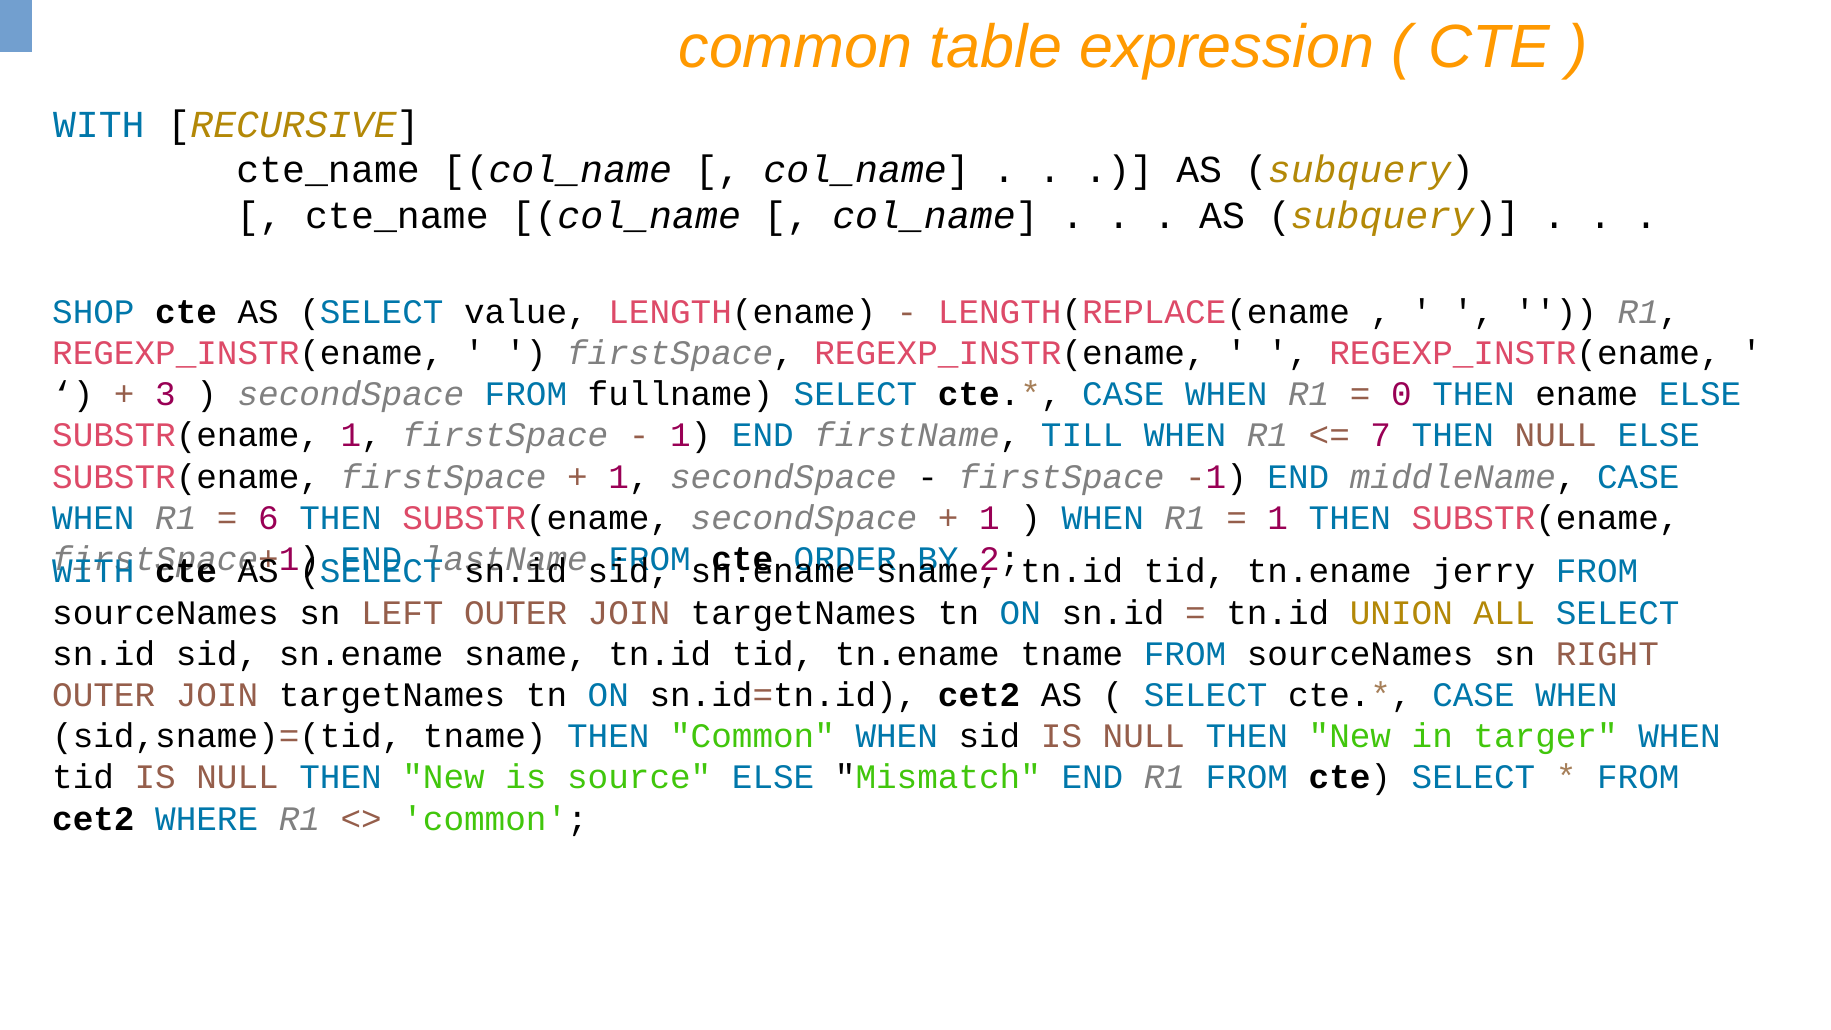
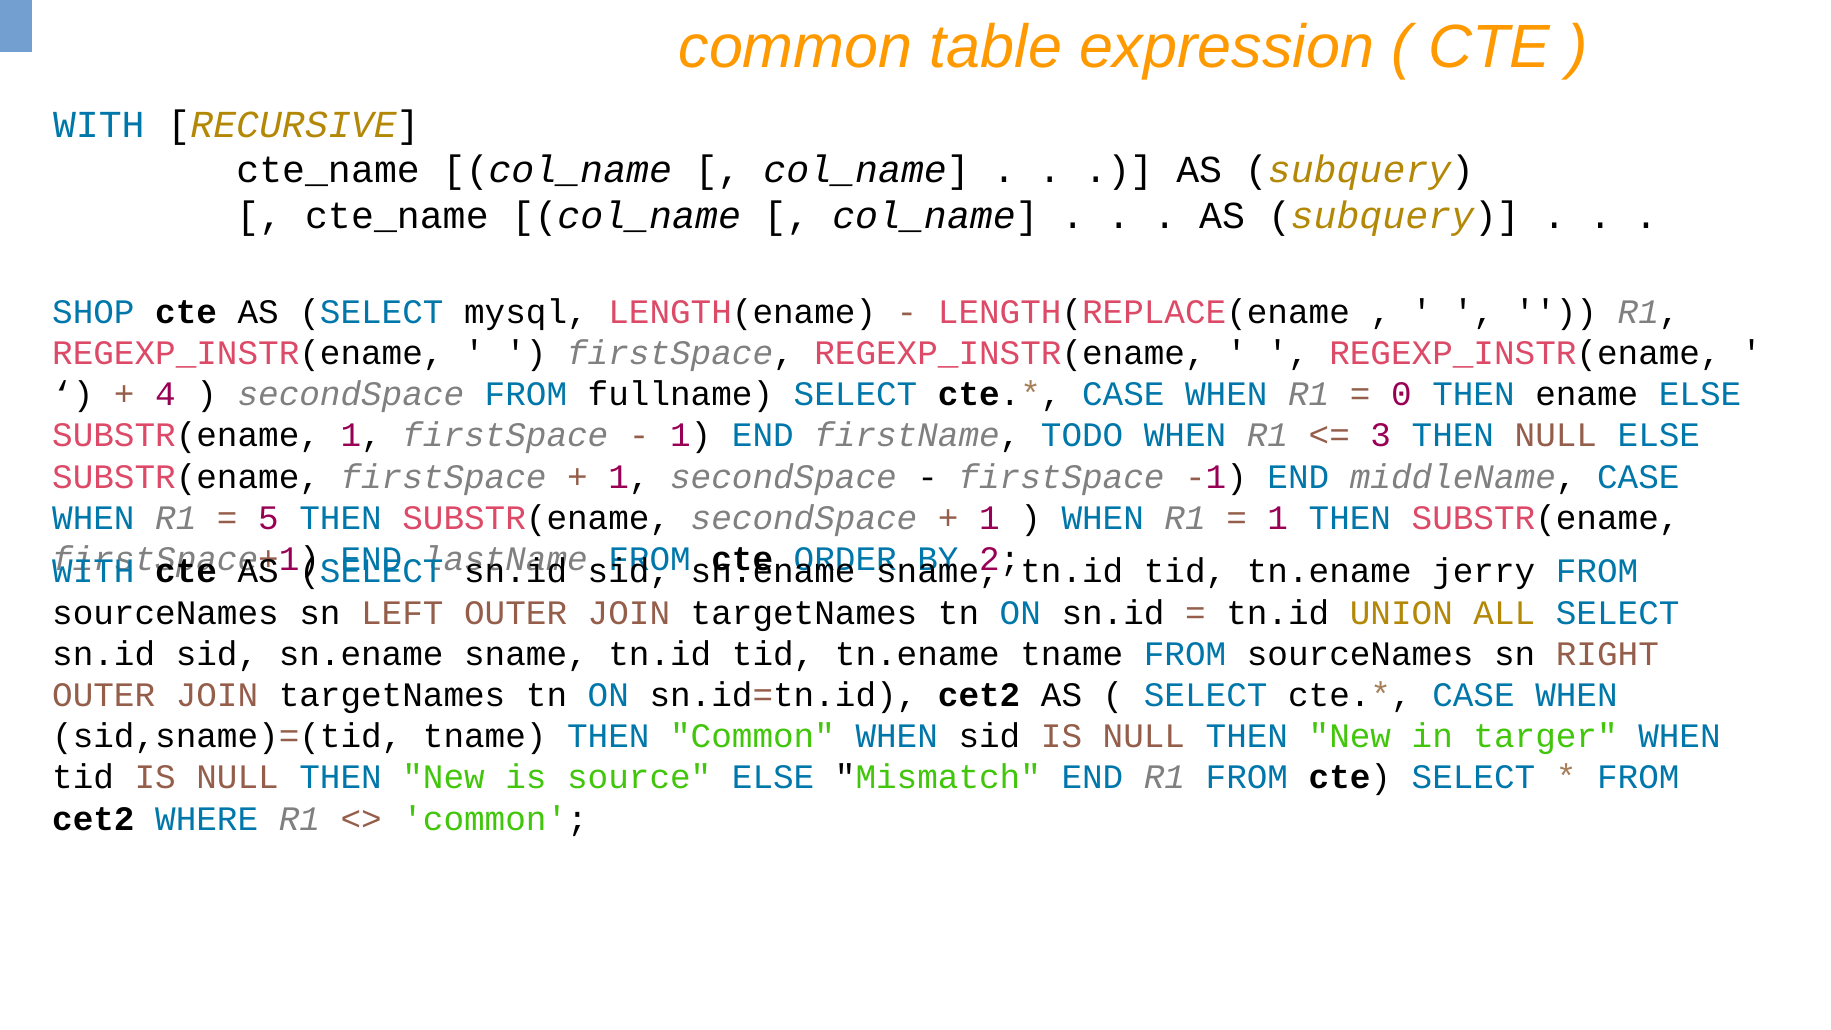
value: value -> mysql
3: 3 -> 4
TILL: TILL -> TODO
7: 7 -> 3
6: 6 -> 5
